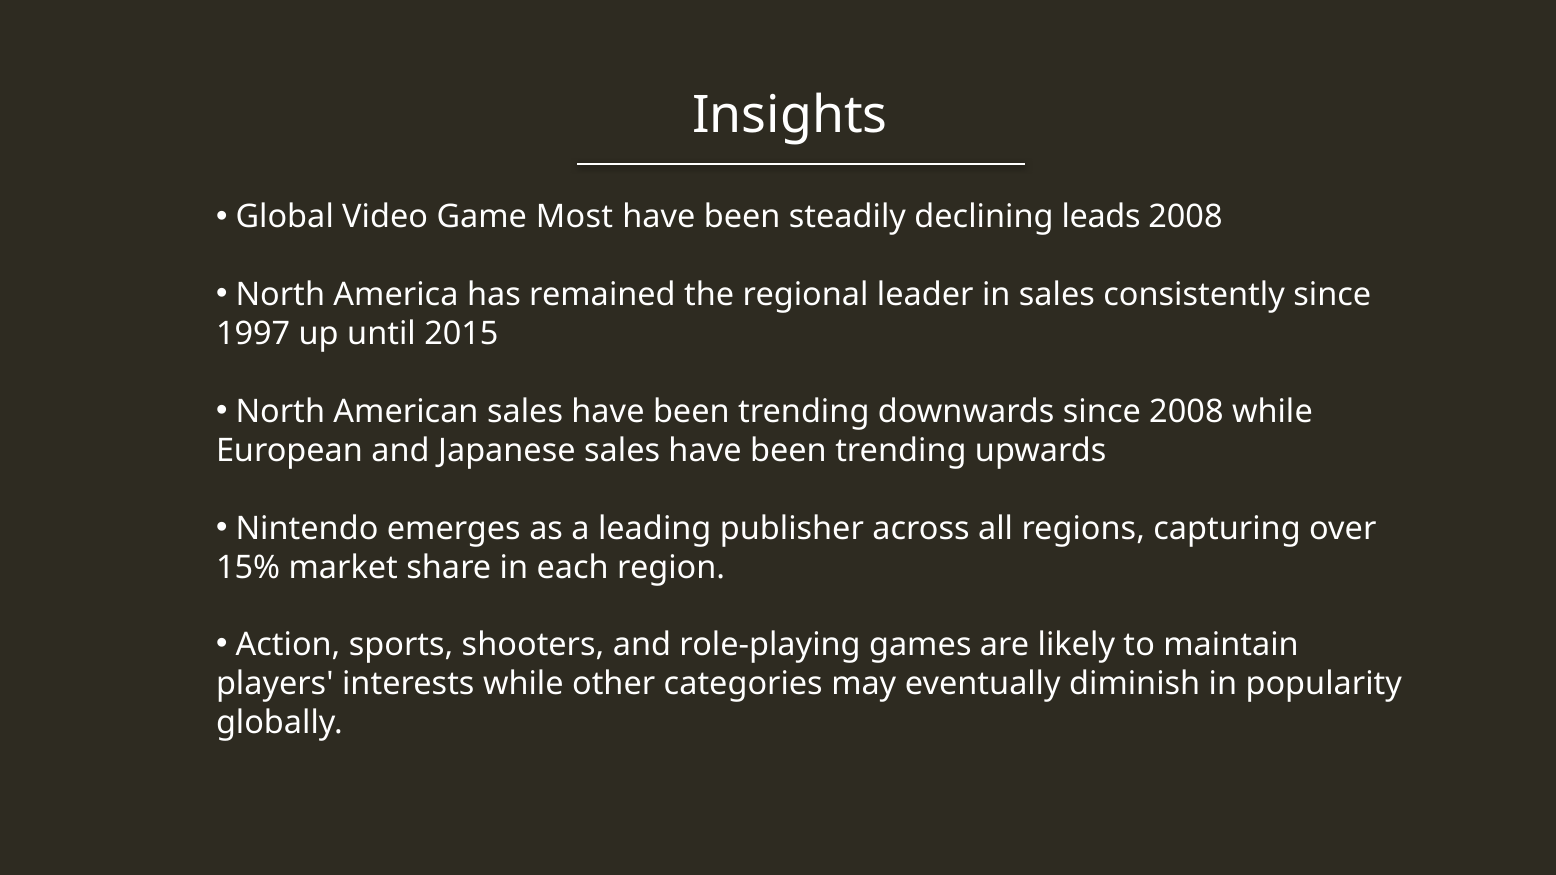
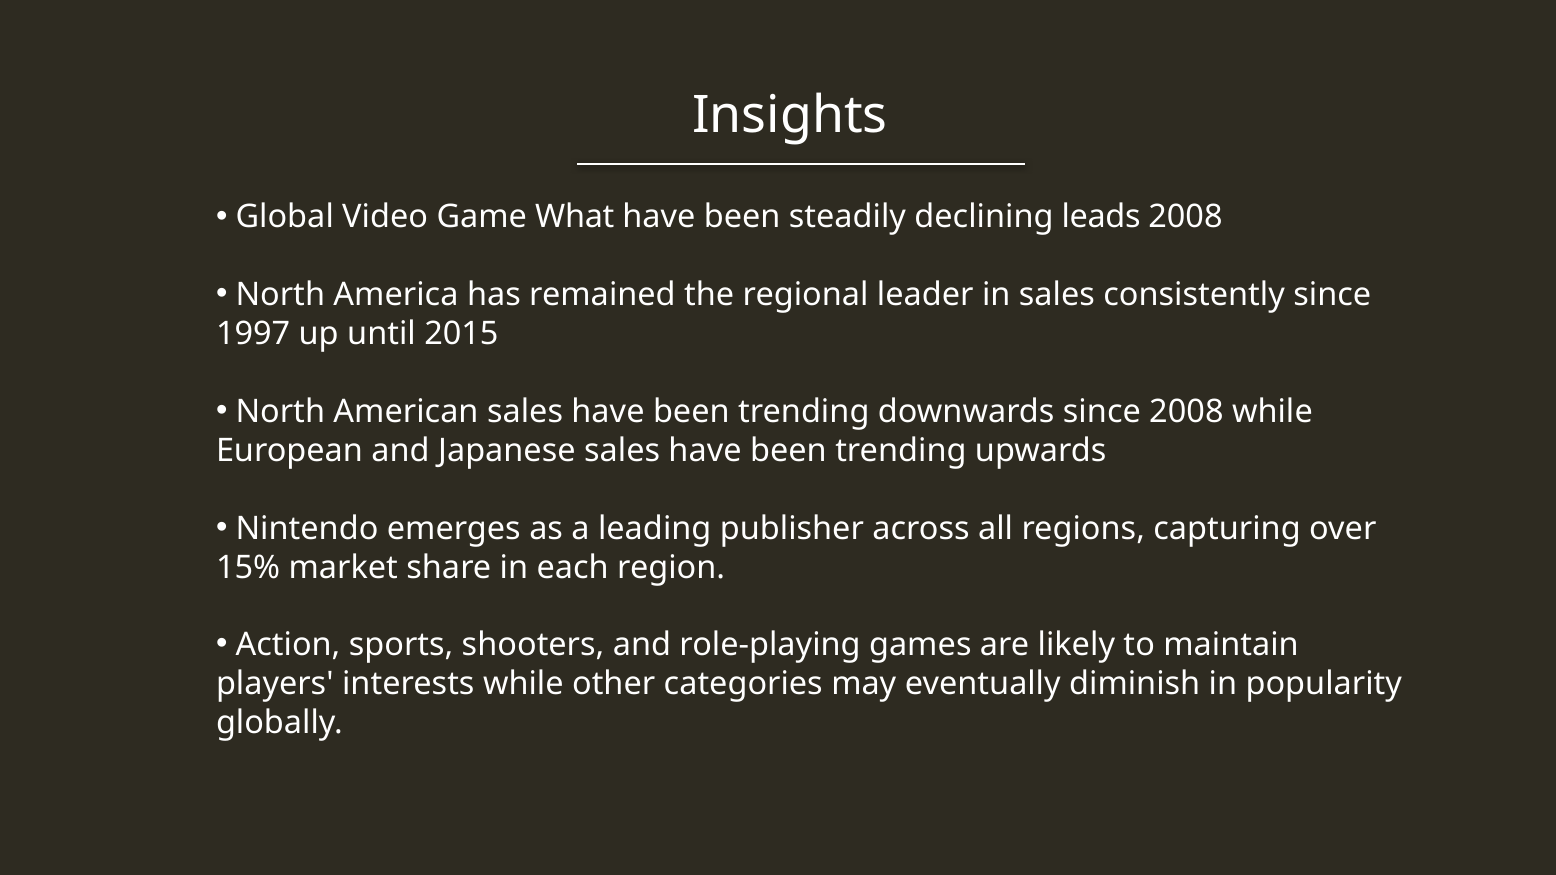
Most: Most -> What
